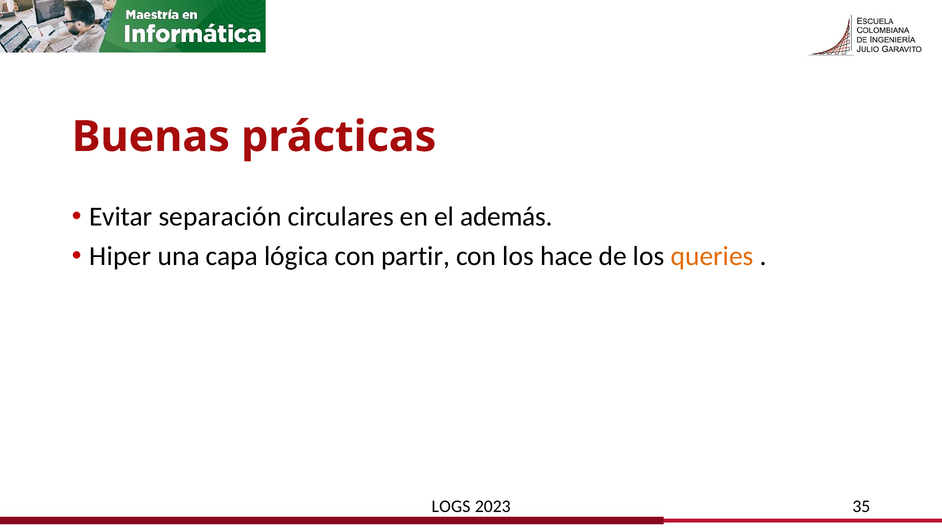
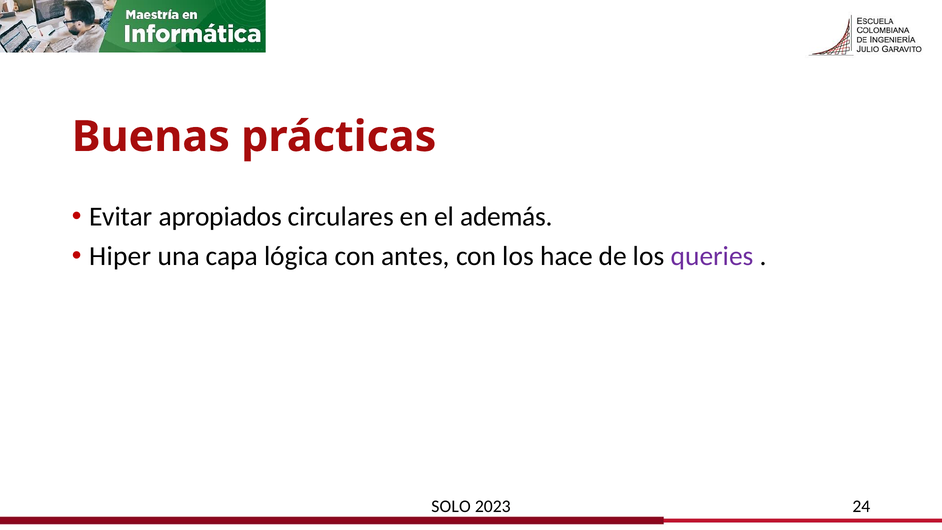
separación: separación -> apropiados
partir: partir -> antes
queries colour: orange -> purple
LOGS: LOGS -> SOLO
35: 35 -> 24
